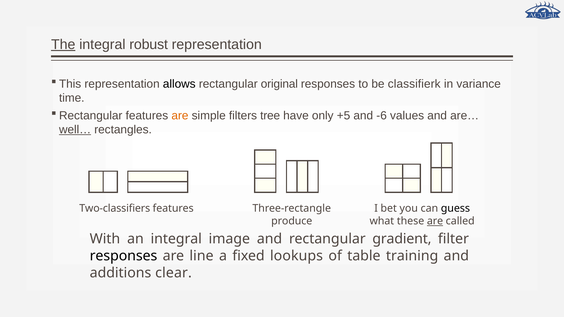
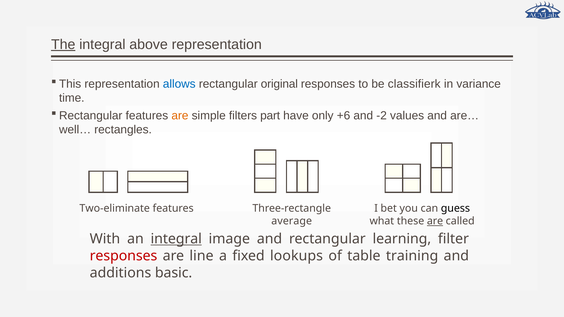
robust: robust -> above
allows colour: black -> blue
tree: tree -> part
+5: +5 -> +6
-6: -6 -> -2
well… underline: present -> none
Two-classifiers: Two-classifiers -> Two-eliminate
produce: produce -> average
integral at (176, 239) underline: none -> present
gradient: gradient -> learning
responses at (124, 256) colour: black -> red
clear: clear -> basic
